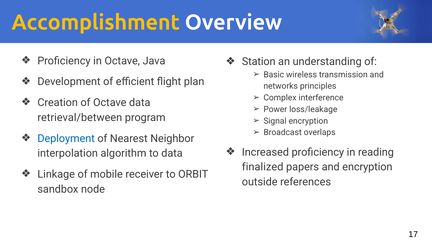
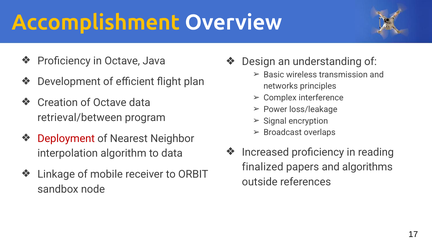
Station: Station -> Design
Deployment colour: blue -> red
and encryption: encryption -> algorithms
